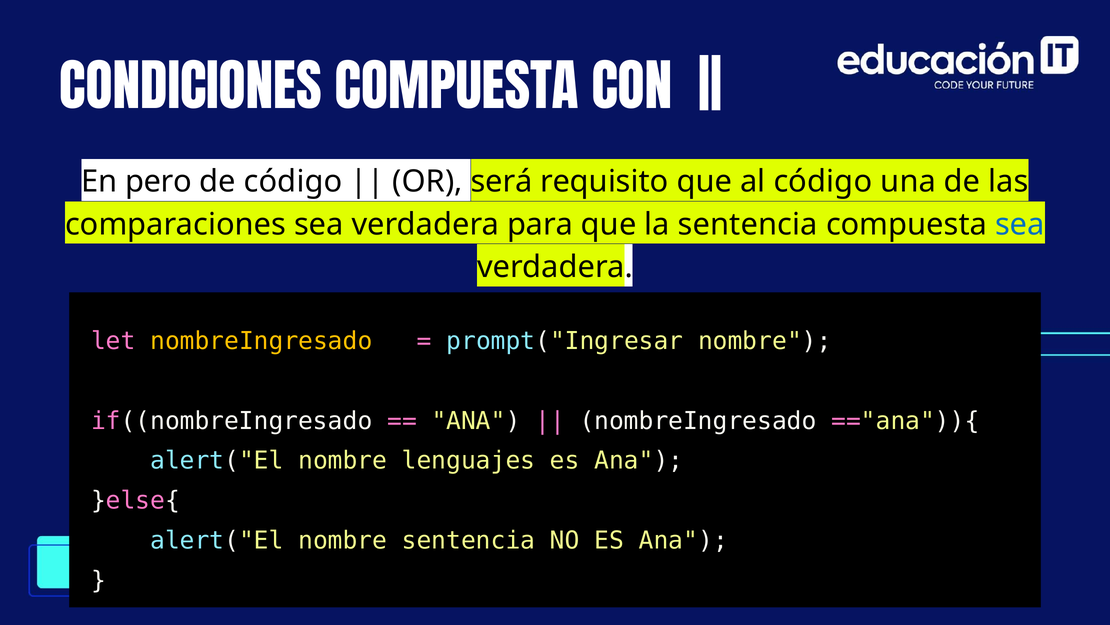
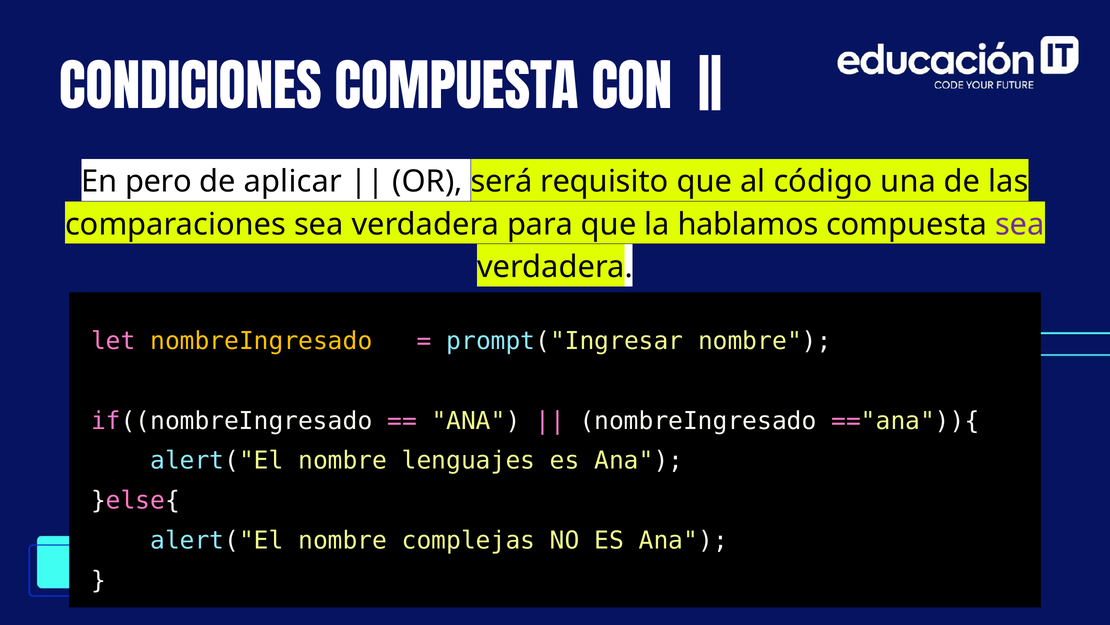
de código: código -> aplicar
la sentencia: sentencia -> hablamos
sea at (1020, 224) colour: blue -> purple
nombre sentencia: sentencia -> complejas
